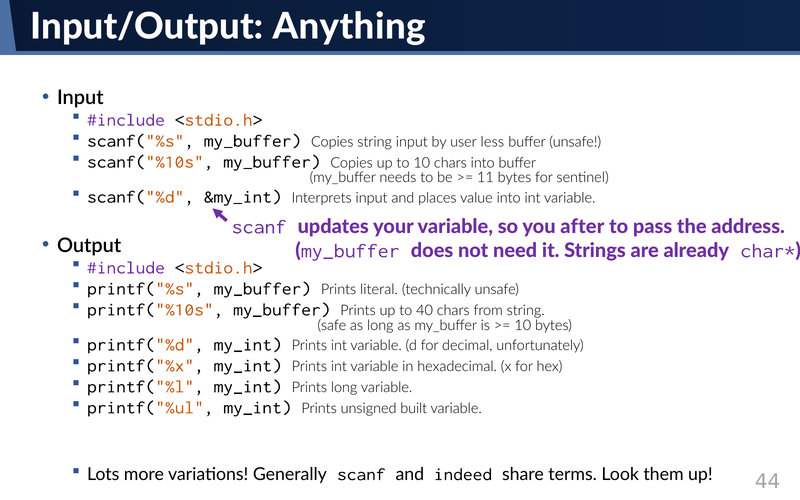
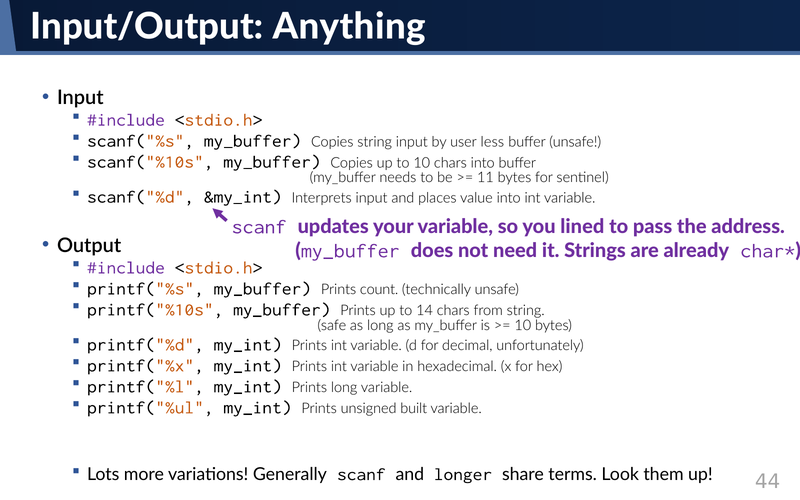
after: after -> lined
literal: literal -> count
40: 40 -> 14
indeed: indeed -> longer
